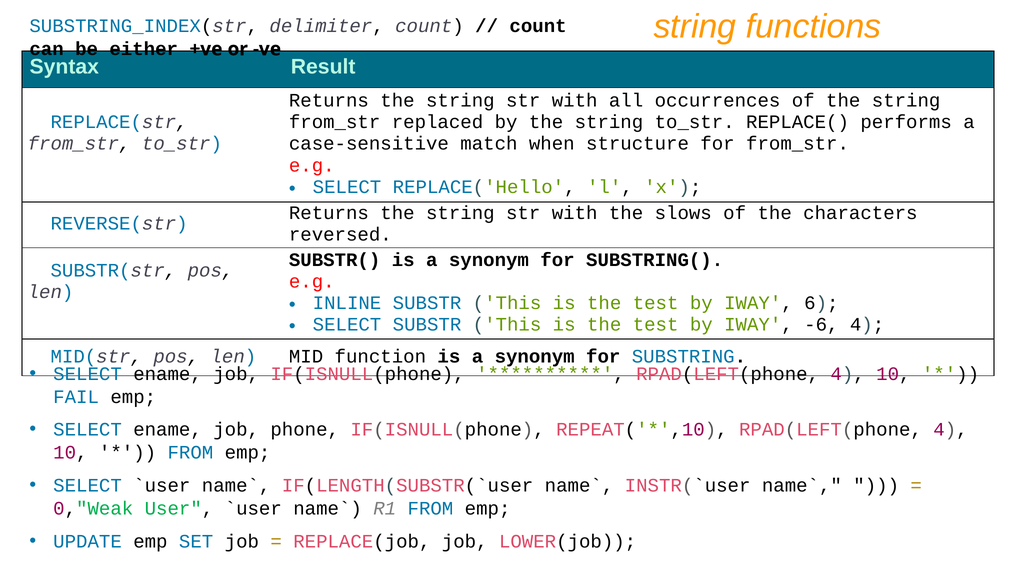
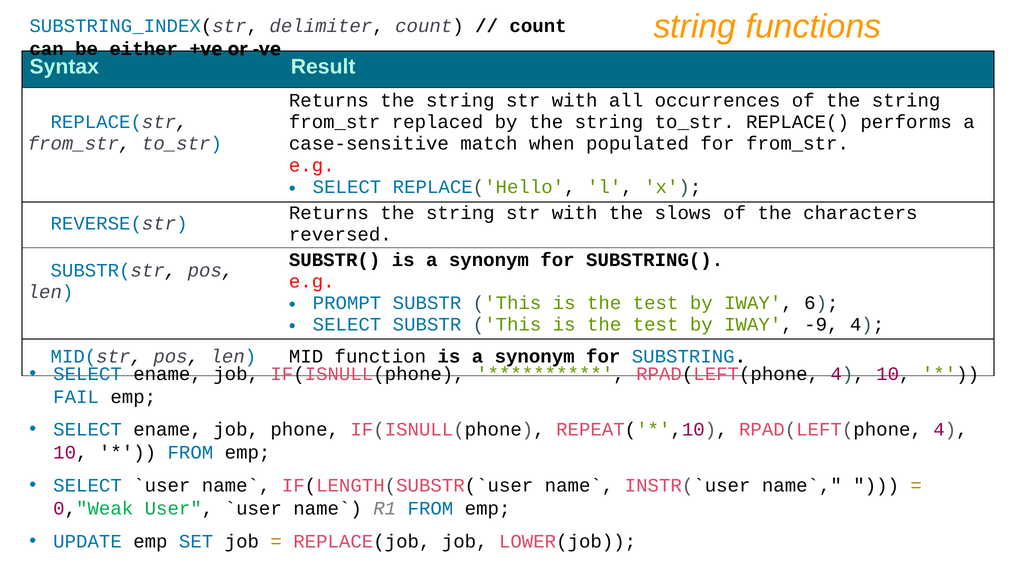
structure: structure -> populated
INLINE: INLINE -> PROMPT
-6: -6 -> -9
